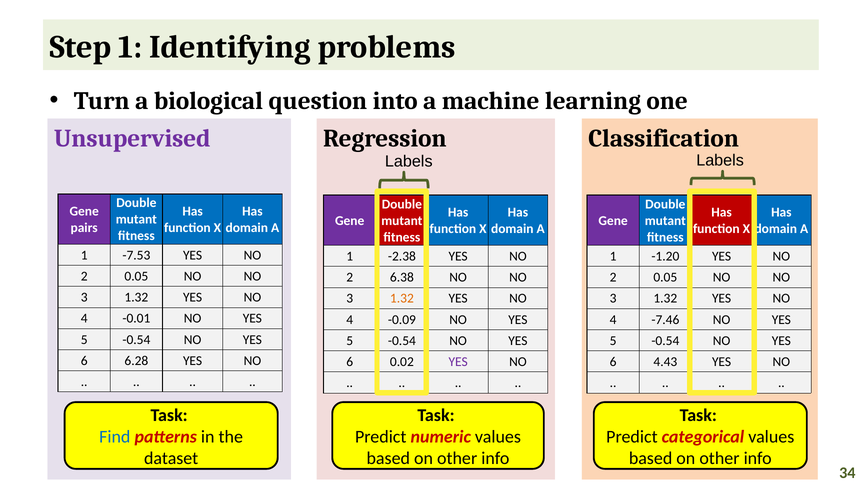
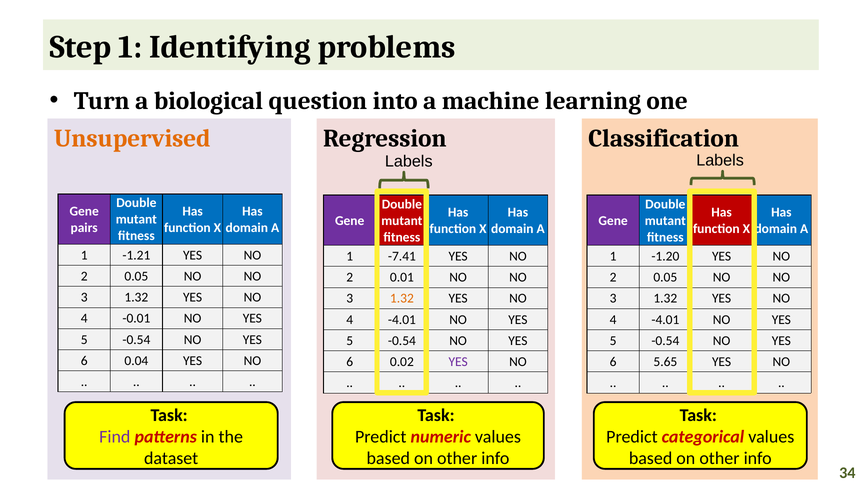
Unsupervised colour: purple -> orange
-7.53: -7.53 -> -1.21
-2.38: -2.38 -> -7.41
6.38: 6.38 -> 0.01
-0.09 at (402, 320): -0.09 -> -4.01
-7.46 at (665, 320): -7.46 -> -4.01
6.28: 6.28 -> 0.04
4.43: 4.43 -> 5.65
Find colour: blue -> purple
